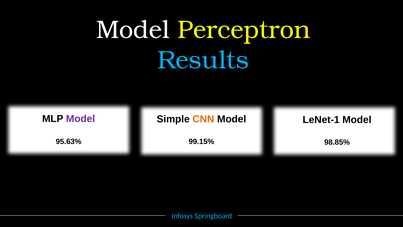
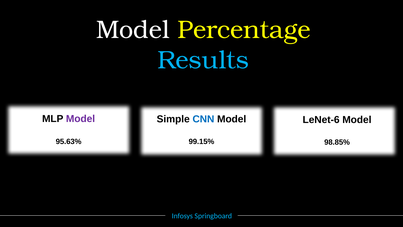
Perceptron: Perceptron -> Percentage
CNN colour: orange -> blue
LeNet-1: LeNet-1 -> LeNet-6
